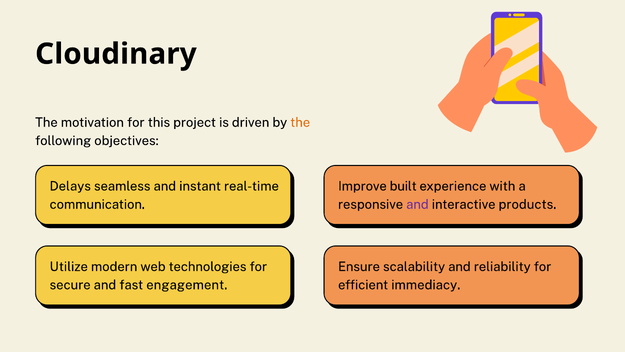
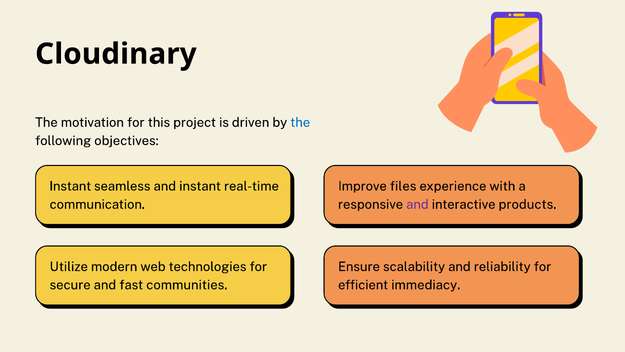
the at (300, 122) colour: orange -> blue
Delays at (70, 186): Delays -> Instant
built: built -> files
engagement: engagement -> communities
